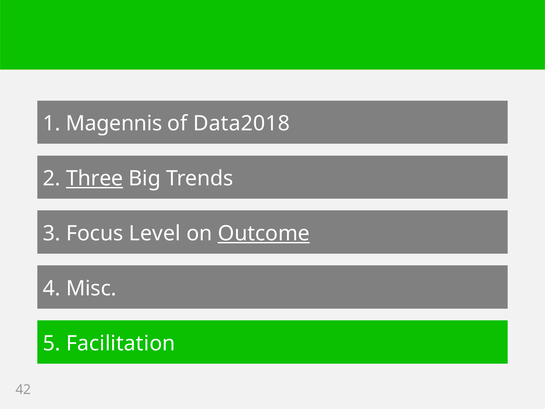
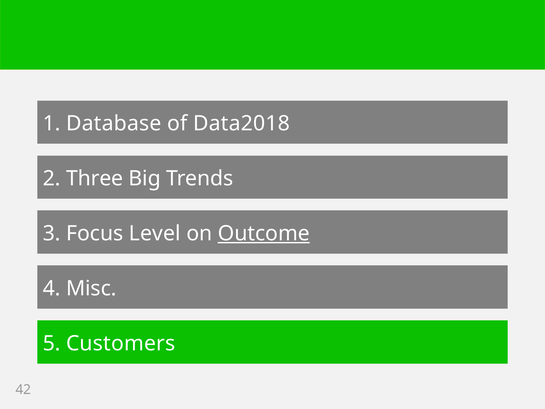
Magennis: Magennis -> Database
Three underline: present -> none
Facilitation: Facilitation -> Customers
